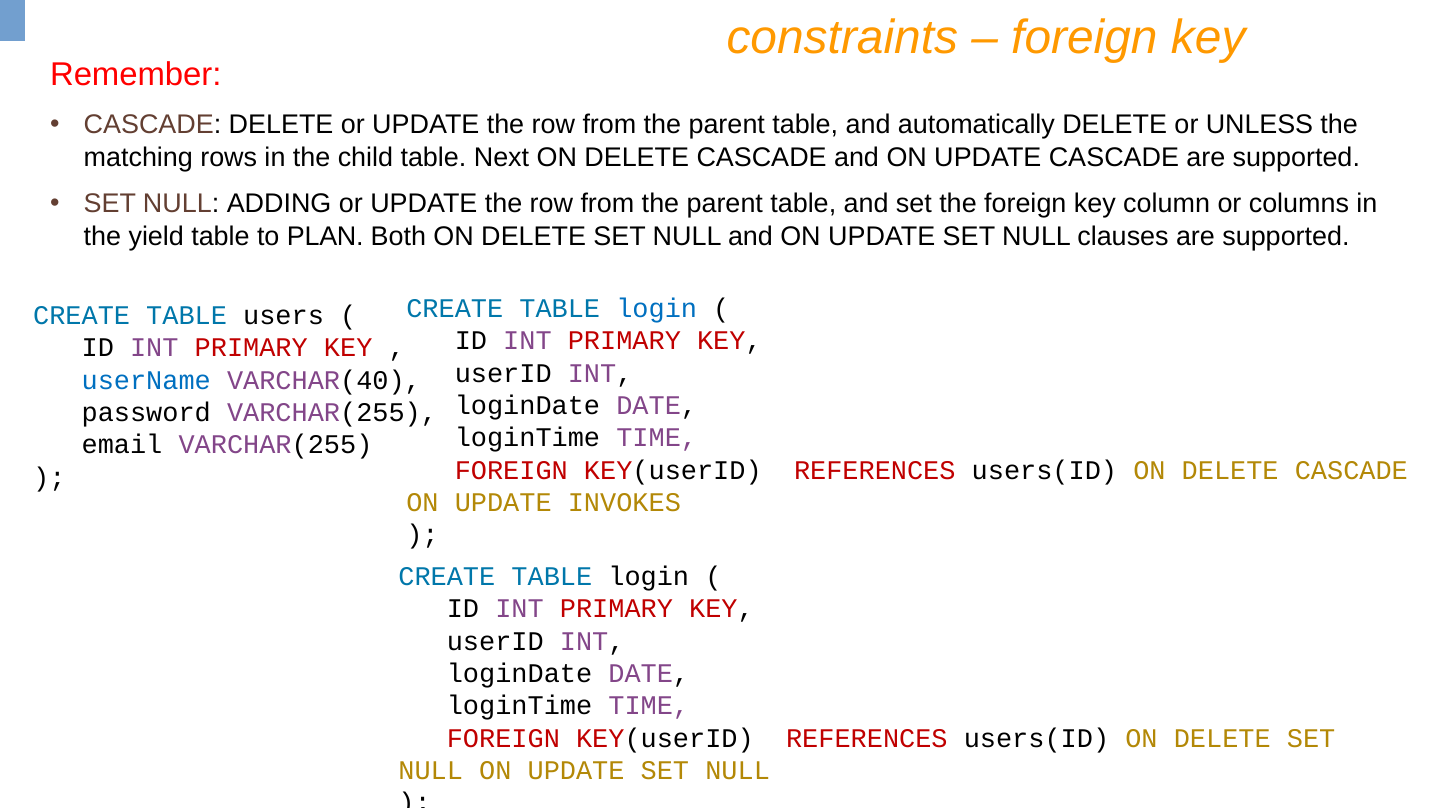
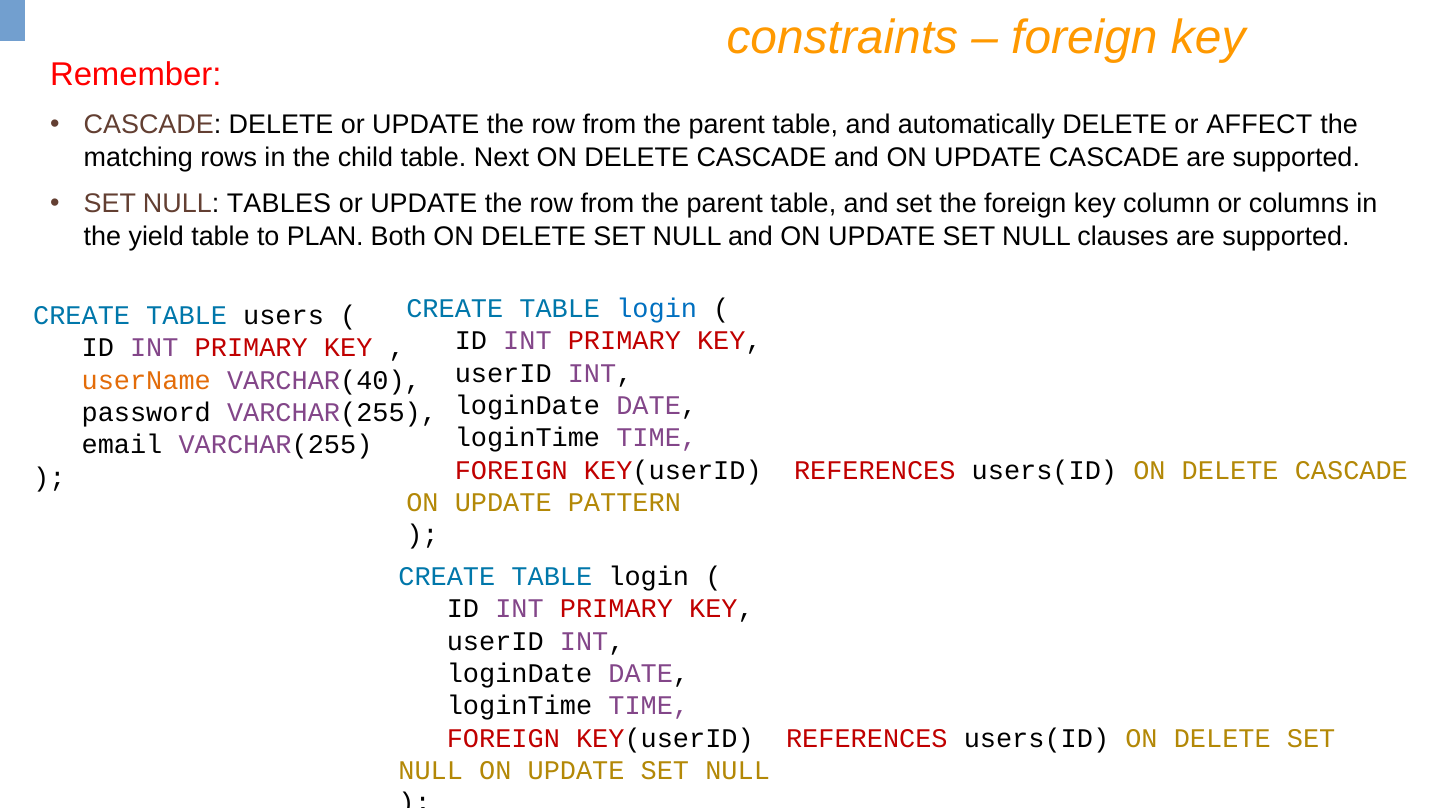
UNLESS: UNLESS -> AFFECT
ADDING: ADDING -> TABLES
userName colour: blue -> orange
INVOKES: INVOKES -> PATTERN
